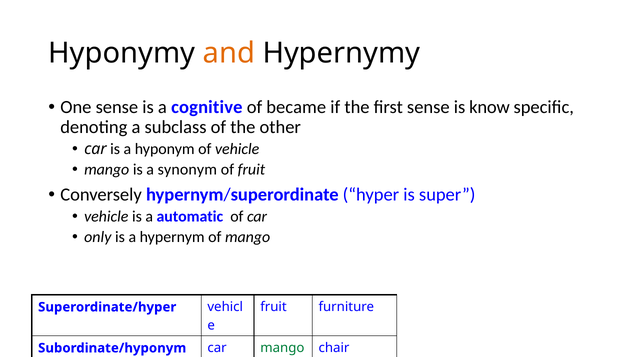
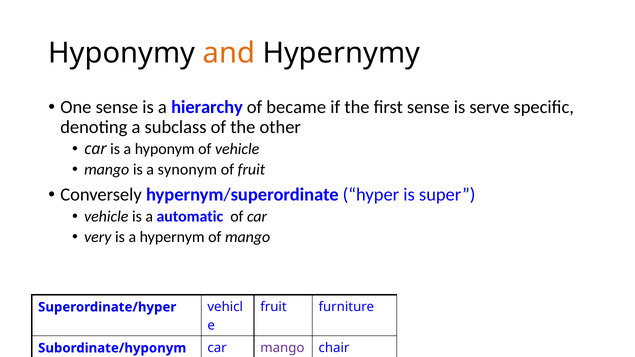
cognitive: cognitive -> hierarchy
know: know -> serve
only: only -> very
mango at (282, 348) colour: green -> purple
